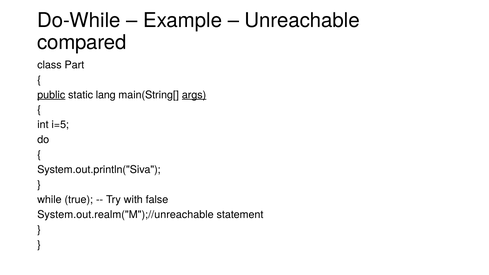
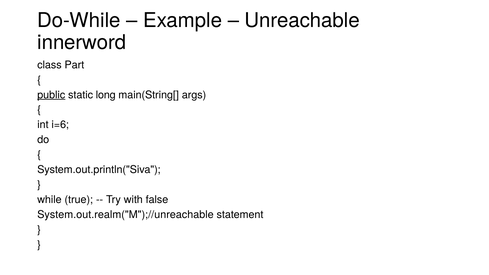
compared: compared -> innerword
lang: lang -> long
args underline: present -> none
i=5: i=5 -> i=6
